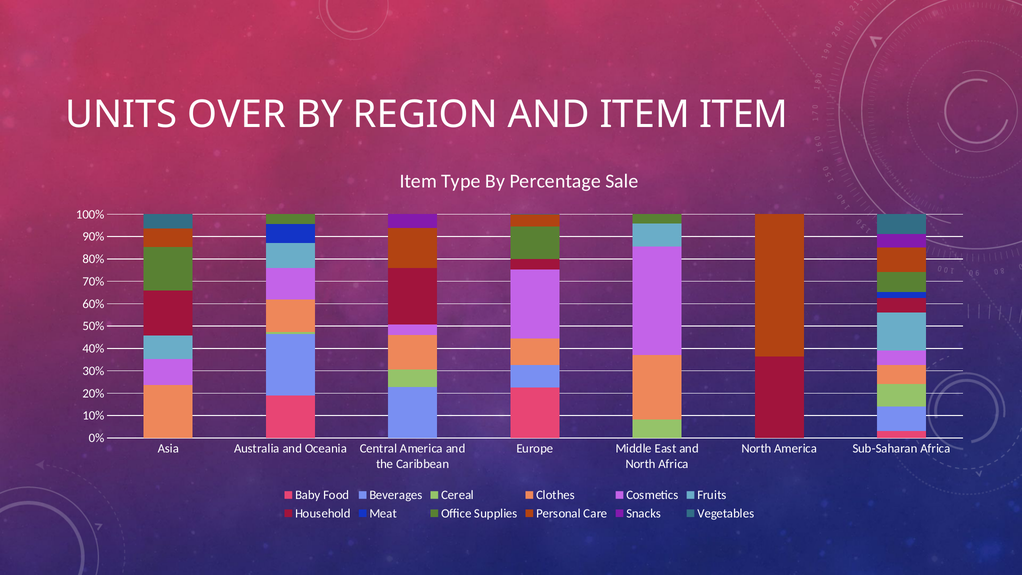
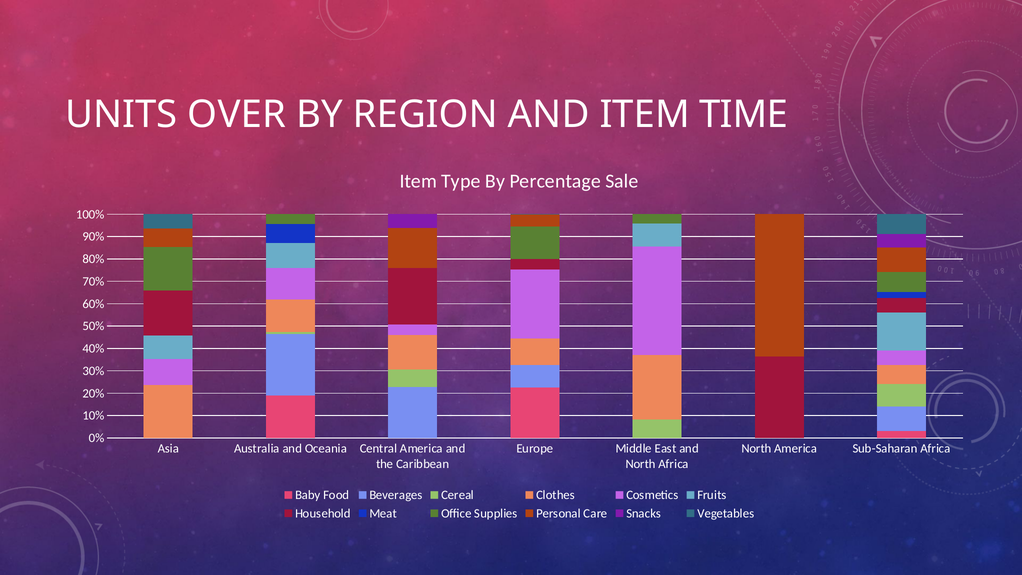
ITEM ITEM: ITEM -> TIME
